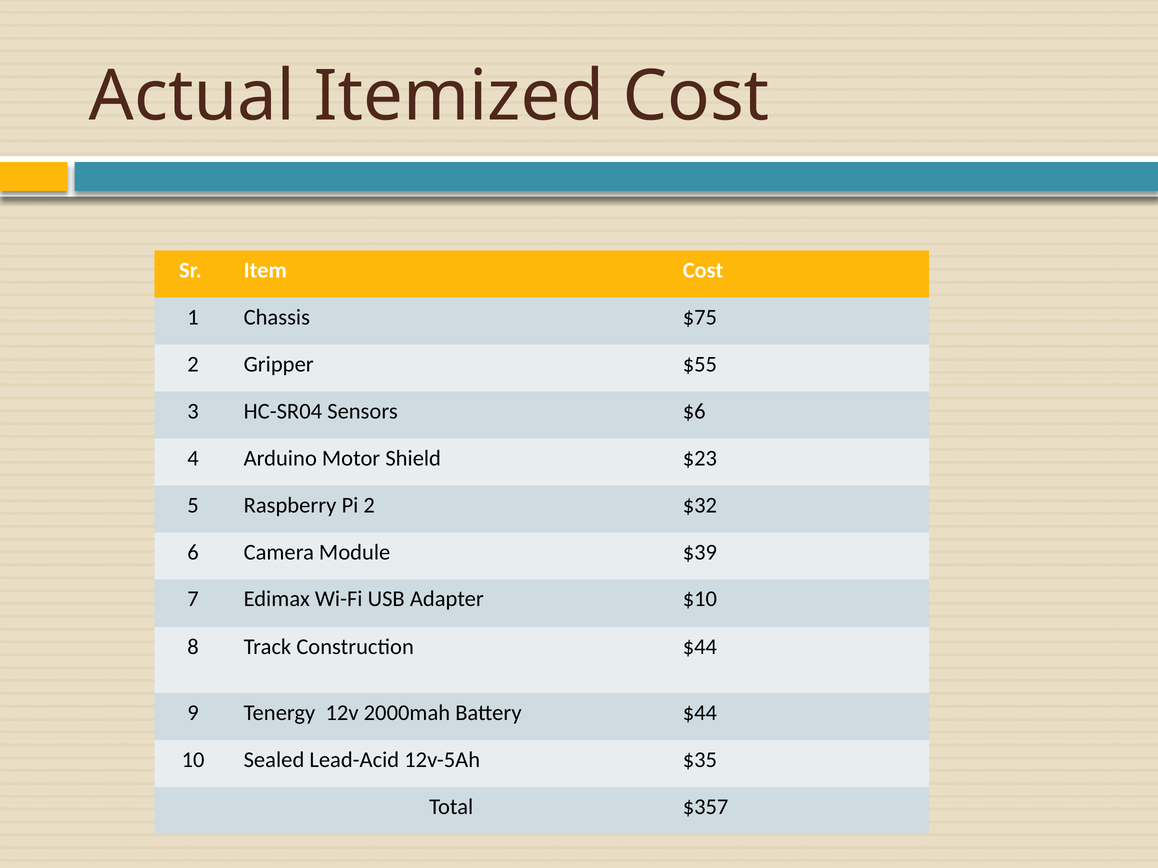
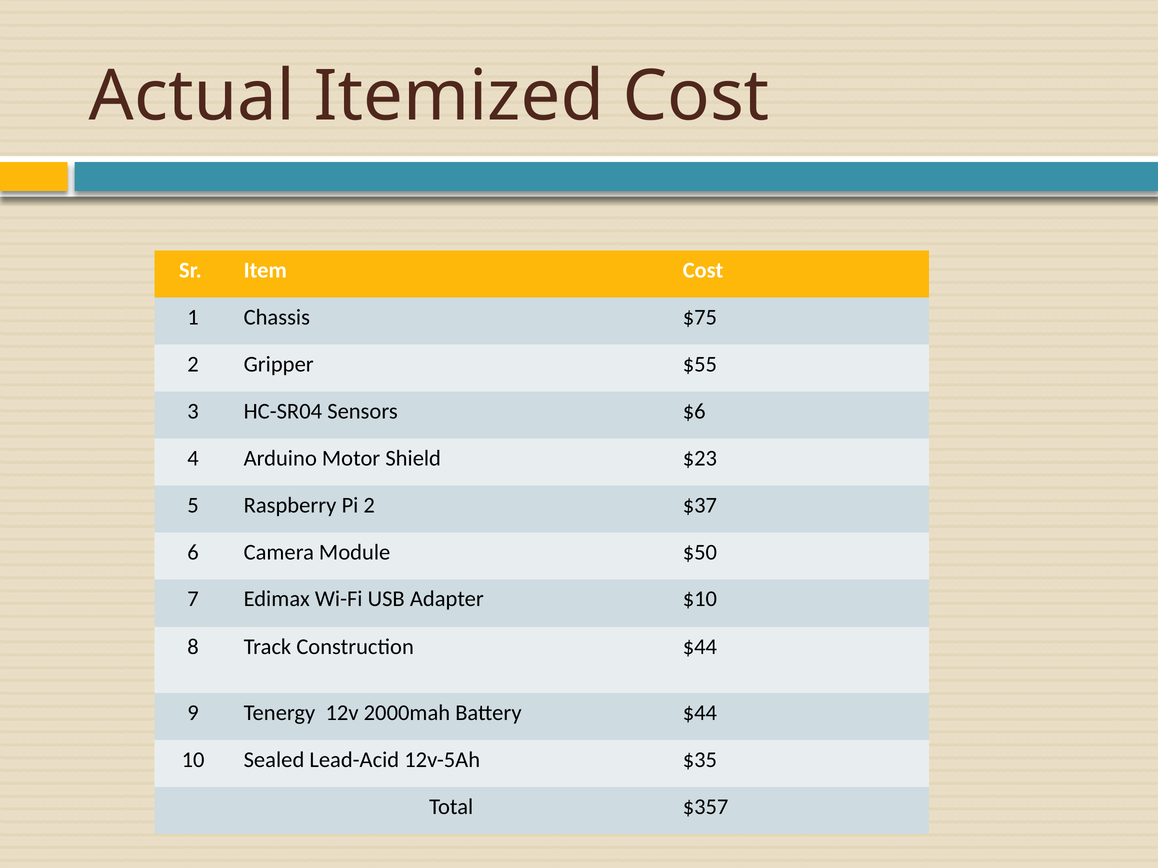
$32: $32 -> $37
$39: $39 -> $50
